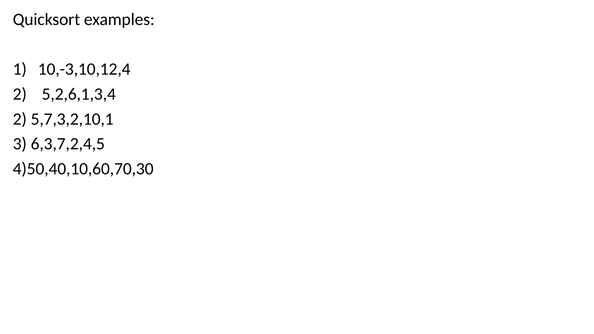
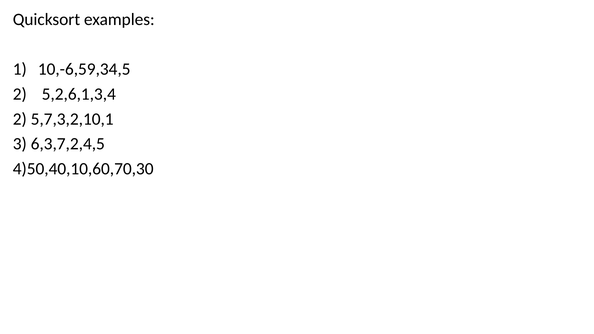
10,-3,10,12,4: 10,-3,10,12,4 -> 10,-6,59,34,5
